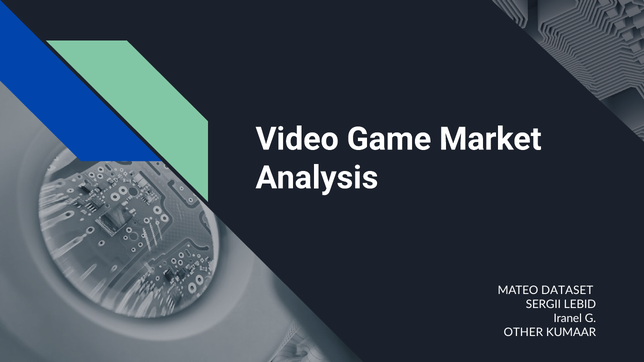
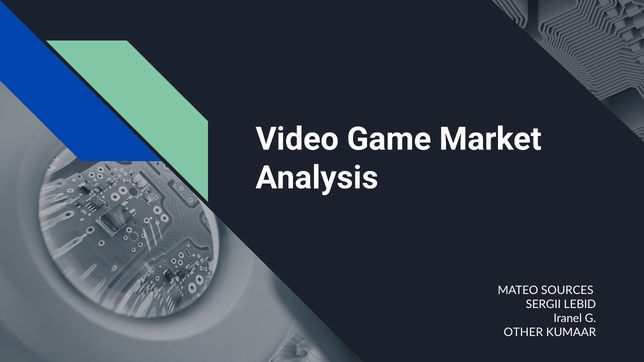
DATASET: DATASET -> SOURCES
